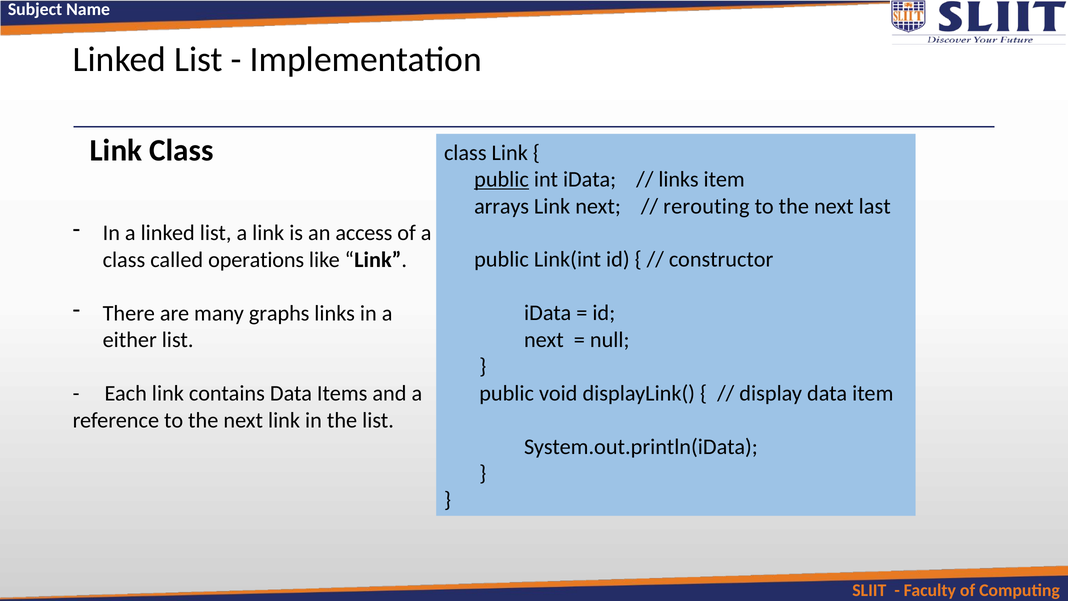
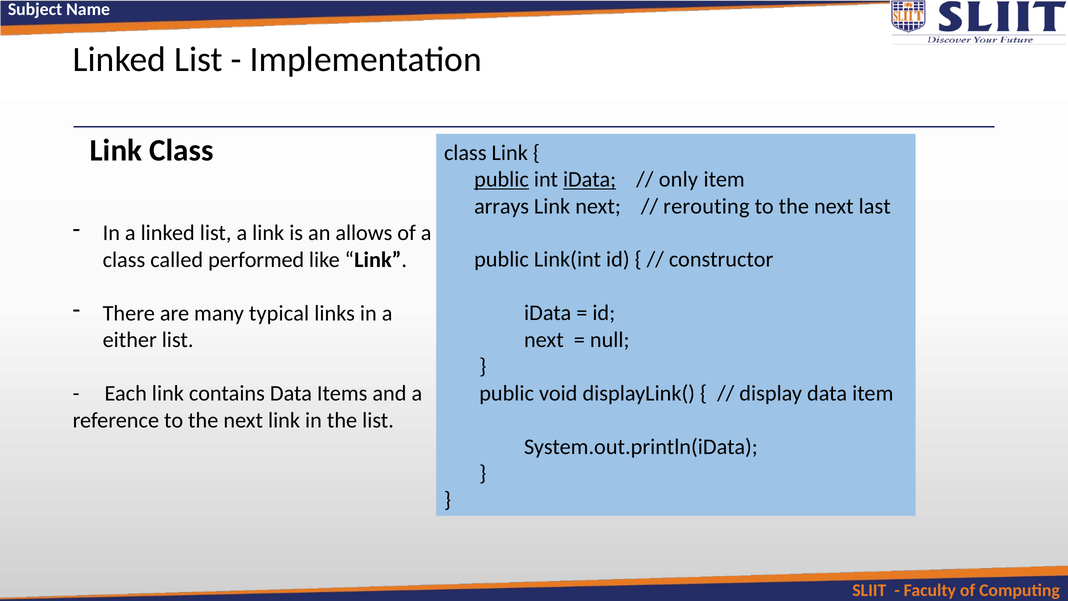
iData at (590, 179) underline: none -> present
links at (679, 179): links -> only
access: access -> allows
operations: operations -> performed
graphs: graphs -> typical
